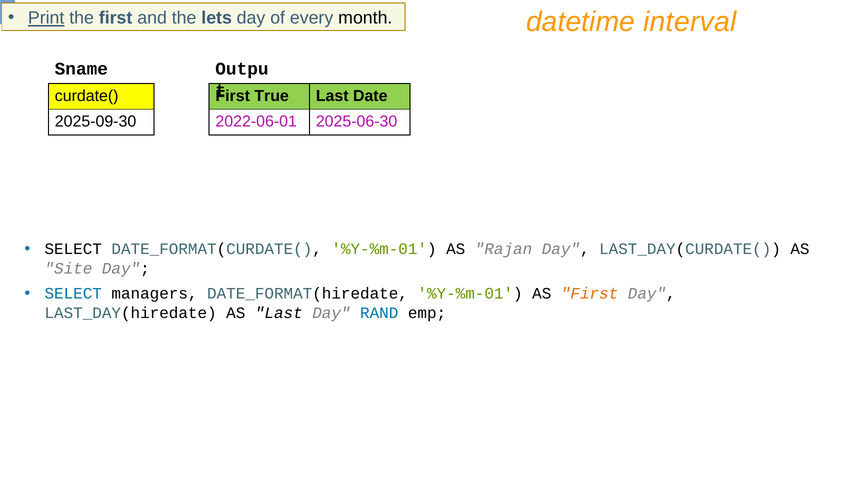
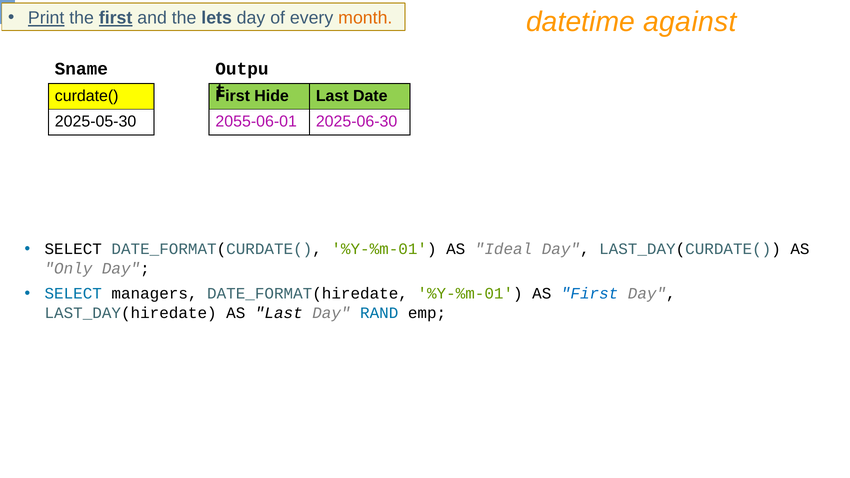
first at (116, 18) underline: none -> present
month colour: black -> orange
interval: interval -> against
True: True -> Hide
2025-09-30: 2025-09-30 -> 2025-05-30
2022-06-01: 2022-06-01 -> 2055-06-01
Rajan: Rajan -> Ideal
Site: Site -> Only
First at (590, 294) colour: orange -> blue
